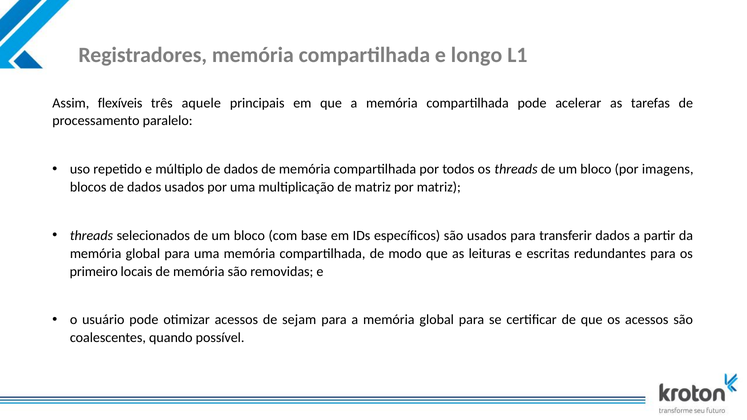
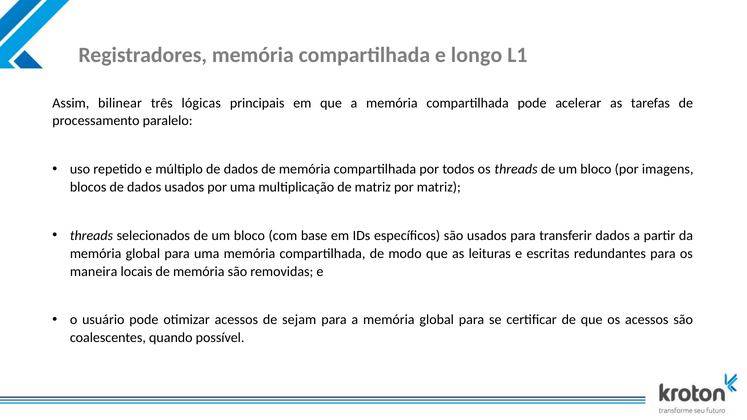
flexíveis: flexíveis -> bilinear
aquele: aquele -> lógicas
primeiro: primeiro -> maneira
